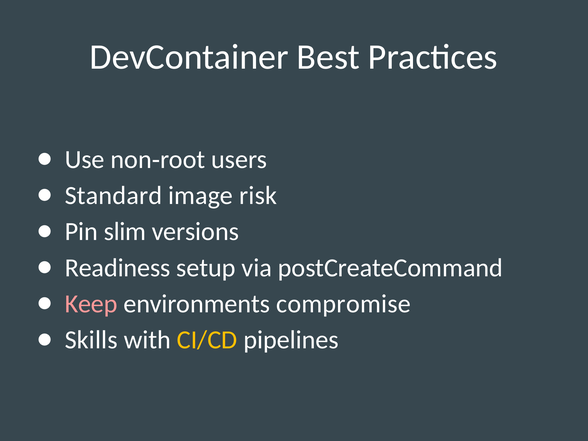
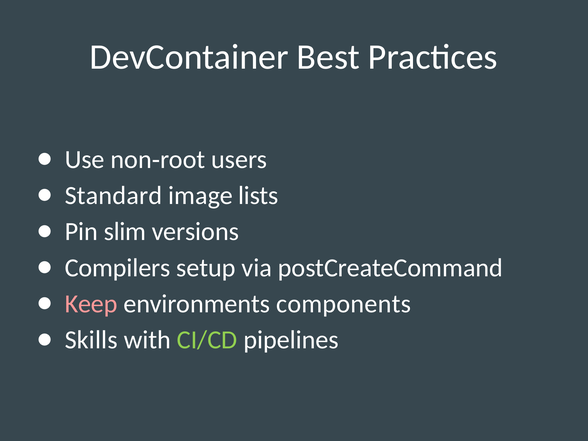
risk: risk -> lists
Readiness: Readiness -> Compilers
compromise: compromise -> components
CI/CD colour: yellow -> light green
